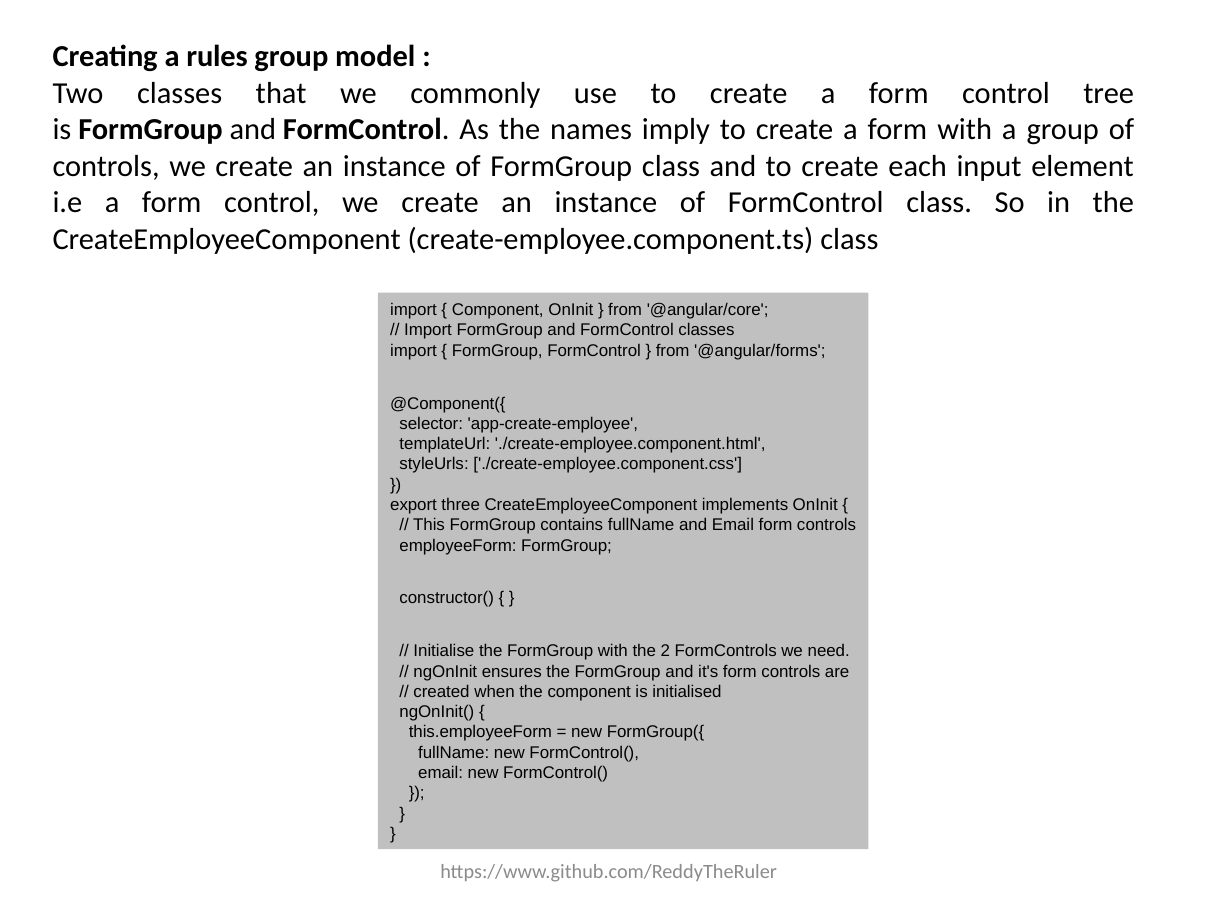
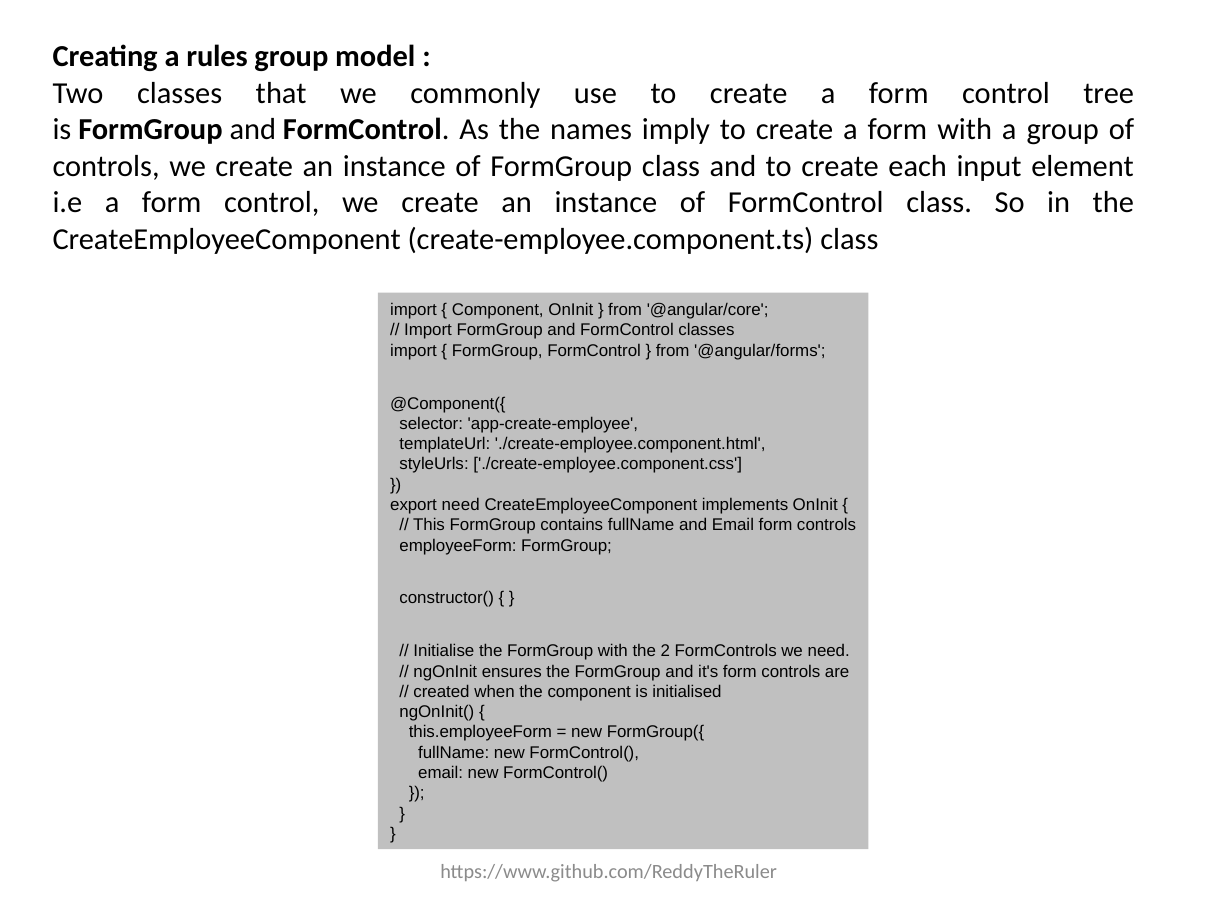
export three: three -> need
